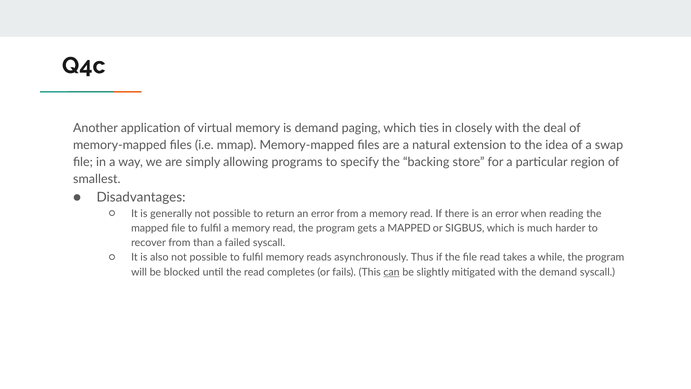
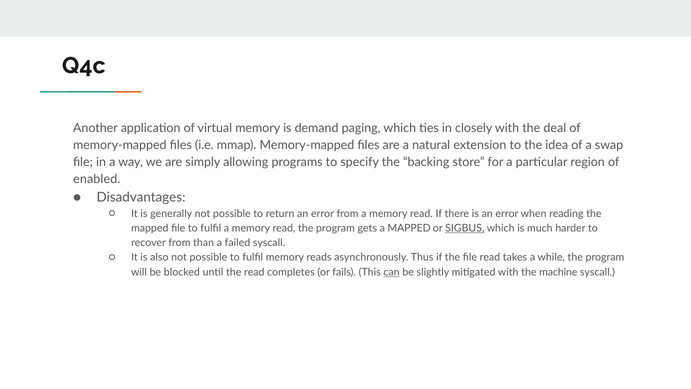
smallest: smallest -> enabled
SIGBUS underline: none -> present
the demand: demand -> machine
